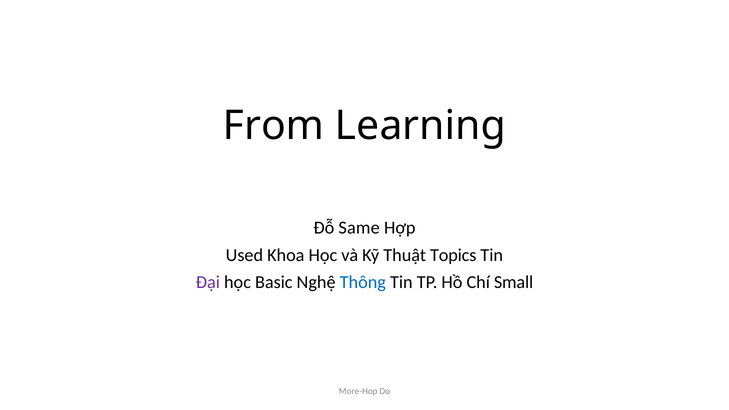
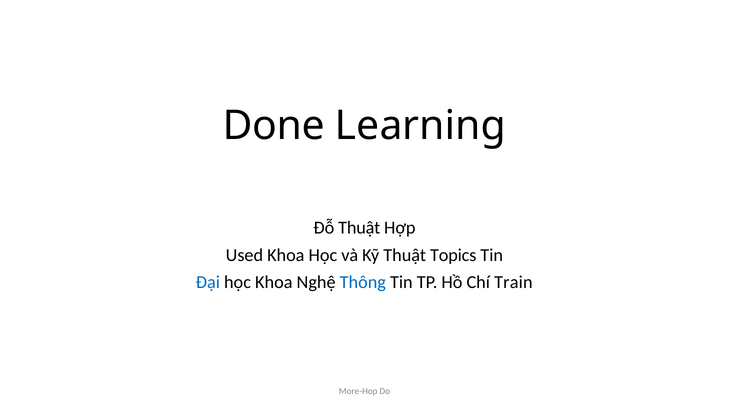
From: From -> Done
Đỗ Same: Same -> Thuật
Đại colour: purple -> blue
học Basic: Basic -> Khoa
Small: Small -> Train
